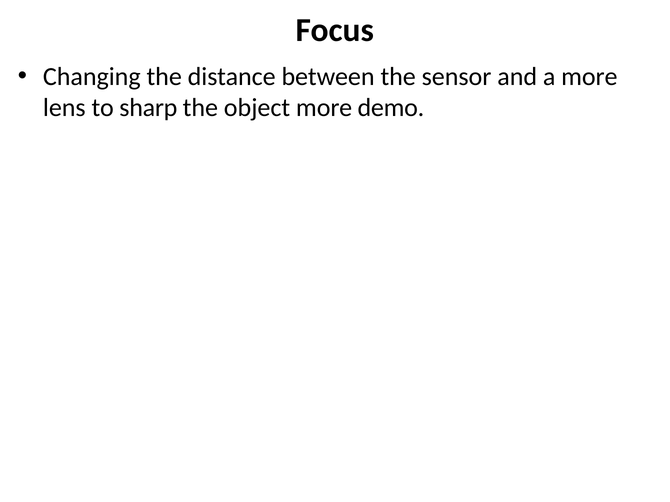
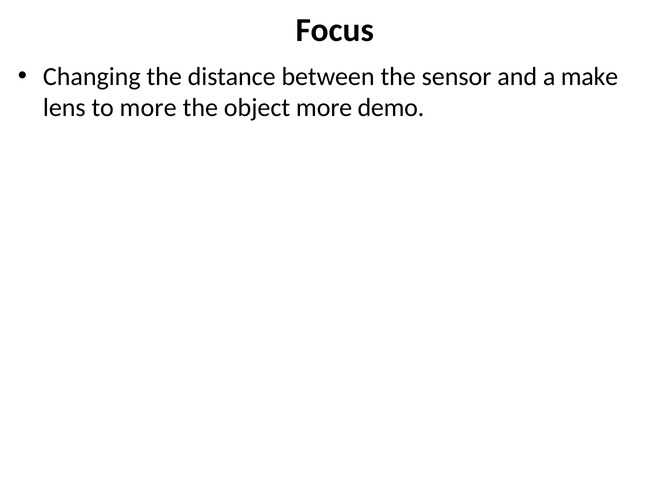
a more: more -> make
to sharp: sharp -> more
